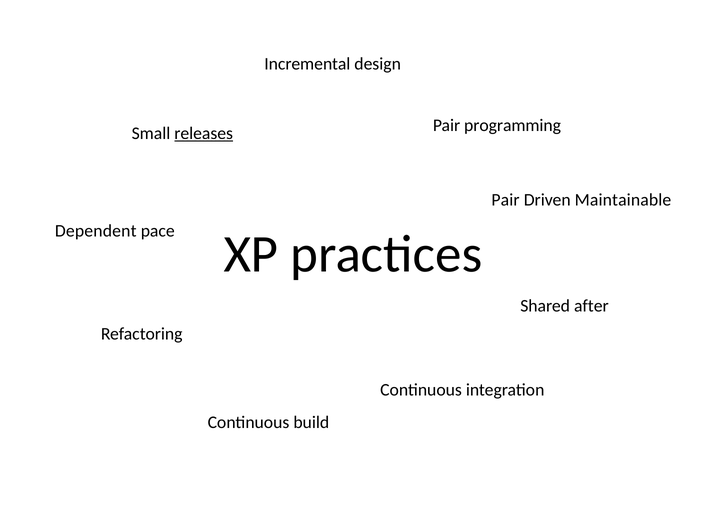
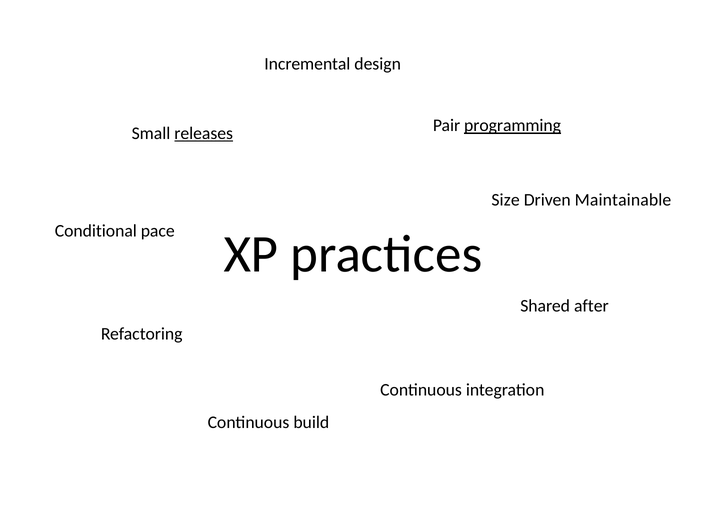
programming underline: none -> present
Pair at (506, 200): Pair -> Size
Dependent: Dependent -> Conditional
